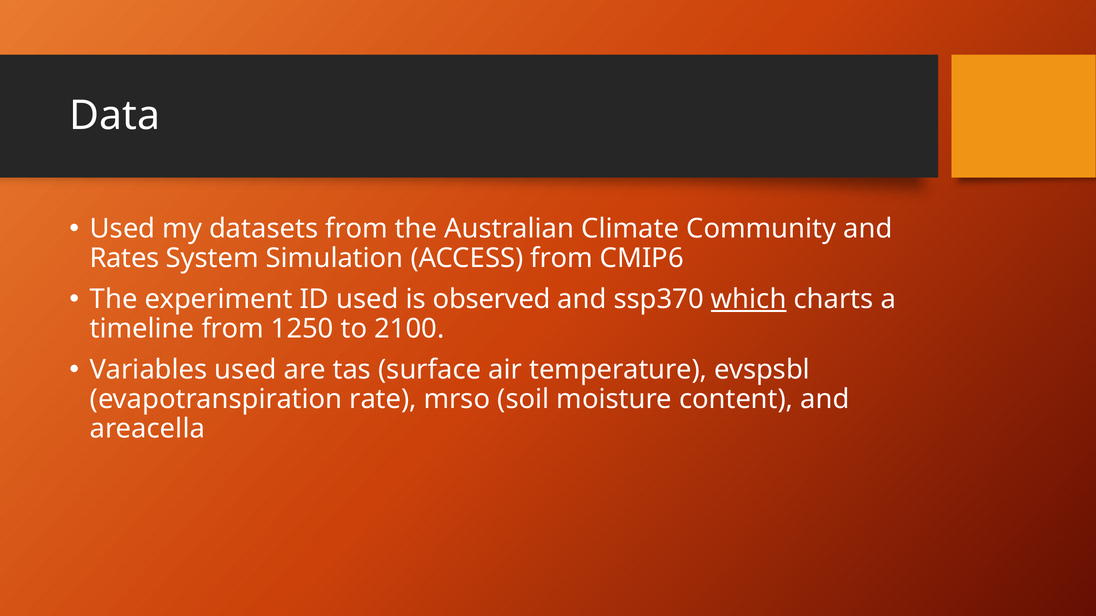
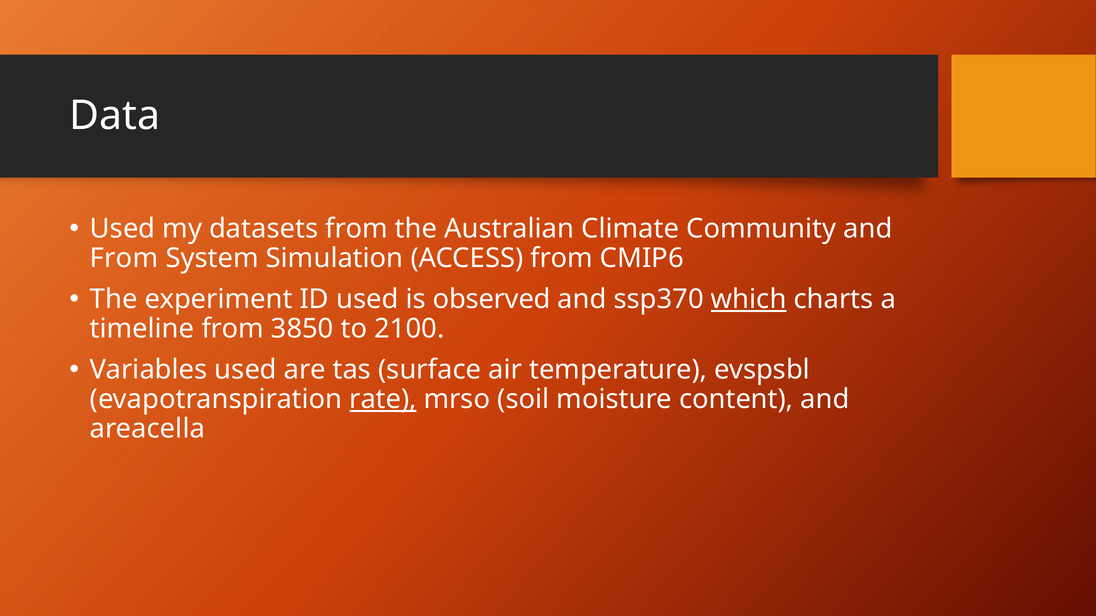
Rates at (124, 258): Rates -> From
1250: 1250 -> 3850
rate underline: none -> present
